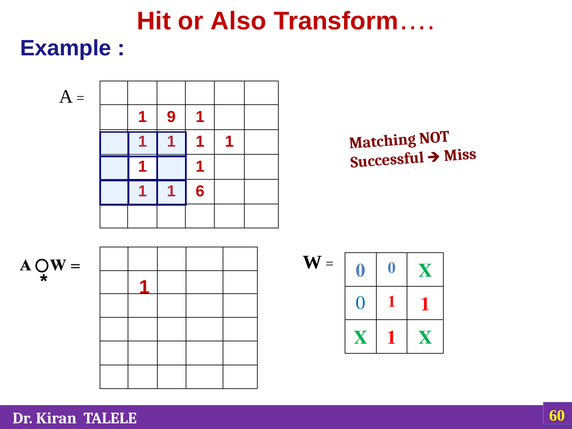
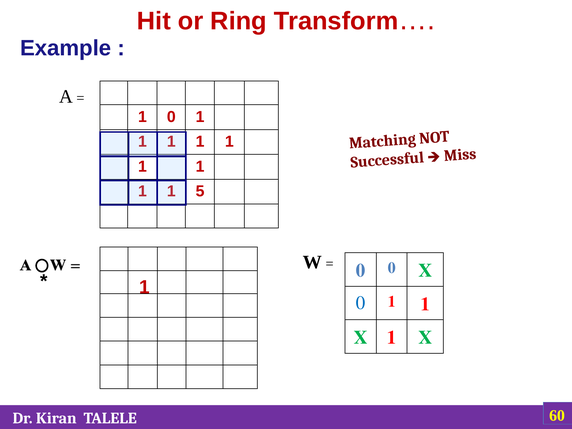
Also: Also -> Ring
1 9: 9 -> 0
6: 6 -> 5
